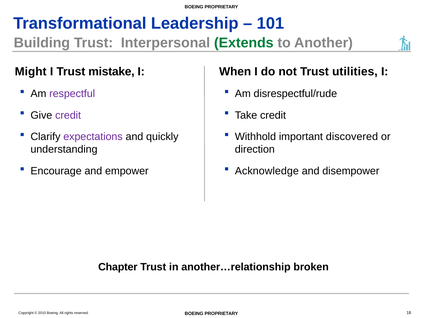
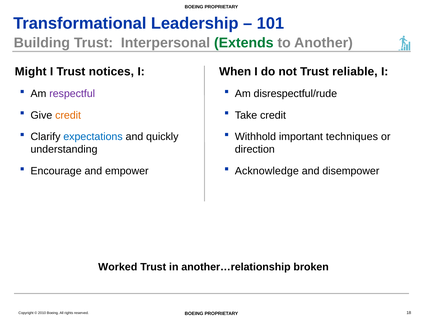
mistake: mistake -> notices
utilities: utilities -> reliable
credit at (68, 115) colour: purple -> orange
expectations colour: purple -> blue
discovered: discovered -> techniques
Chapter: Chapter -> Worked
